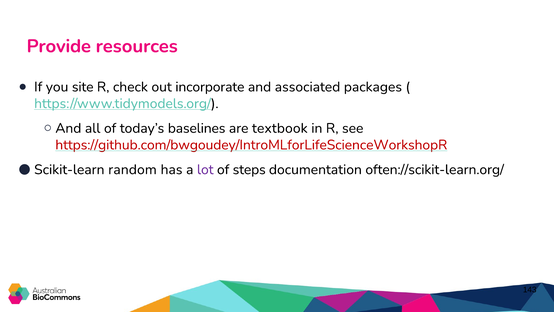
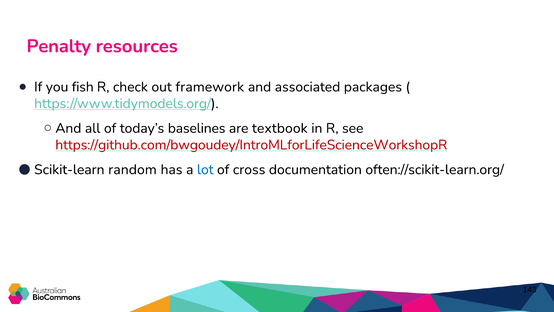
Provide: Provide -> Penalty
site: site -> fish
incorporate: incorporate -> framework
lot colour: purple -> blue
steps: steps -> cross
